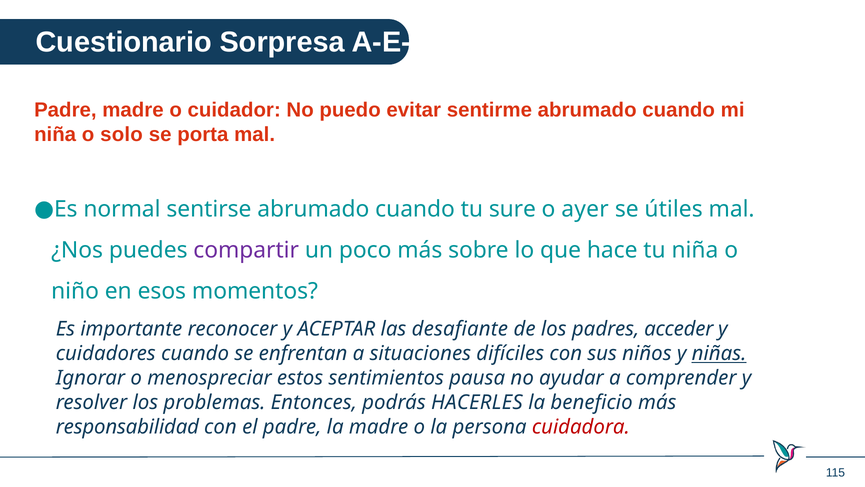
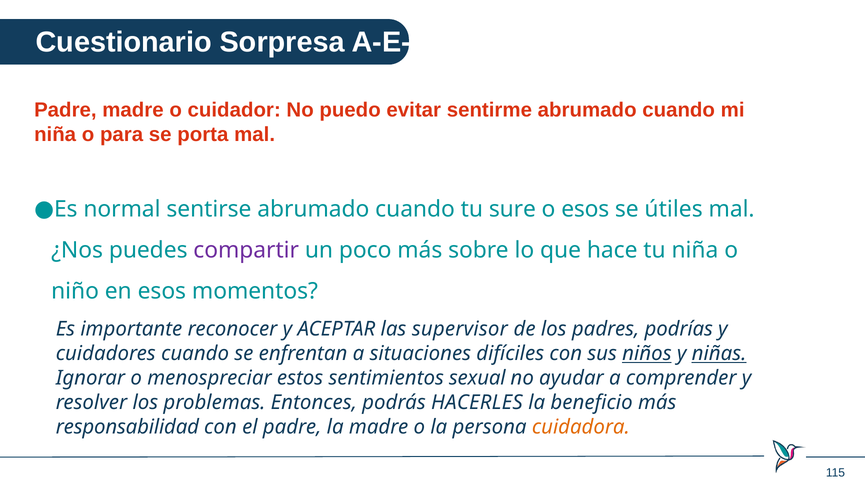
solo: solo -> para
o ayer: ayer -> esos
desafiante: desafiante -> supervisor
acceder: acceder -> podrías
niños underline: none -> present
pausa: pausa -> sexual
cuidadora colour: red -> orange
